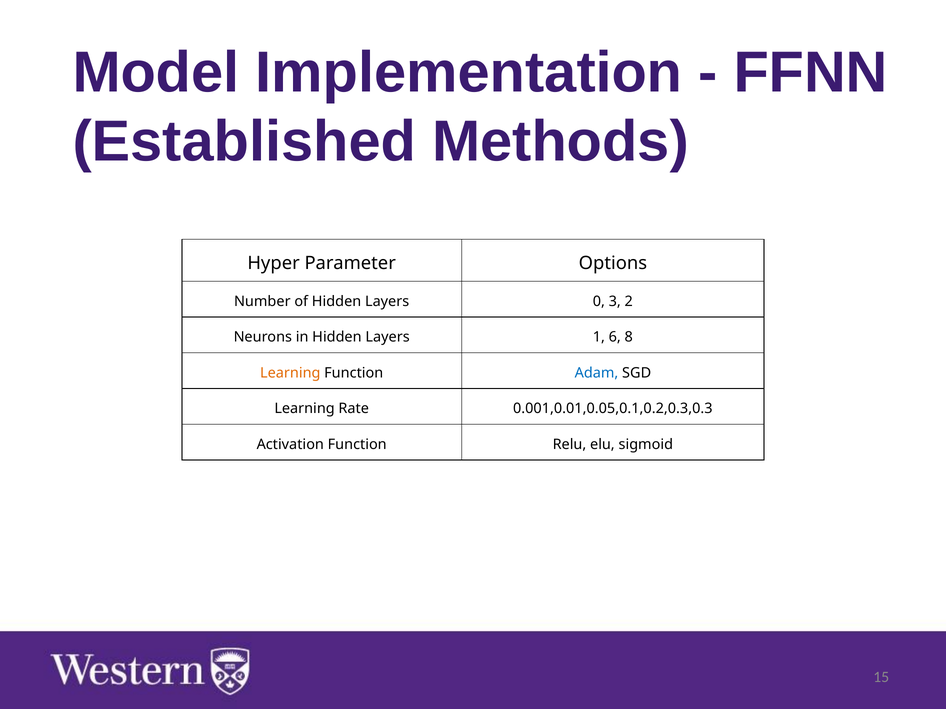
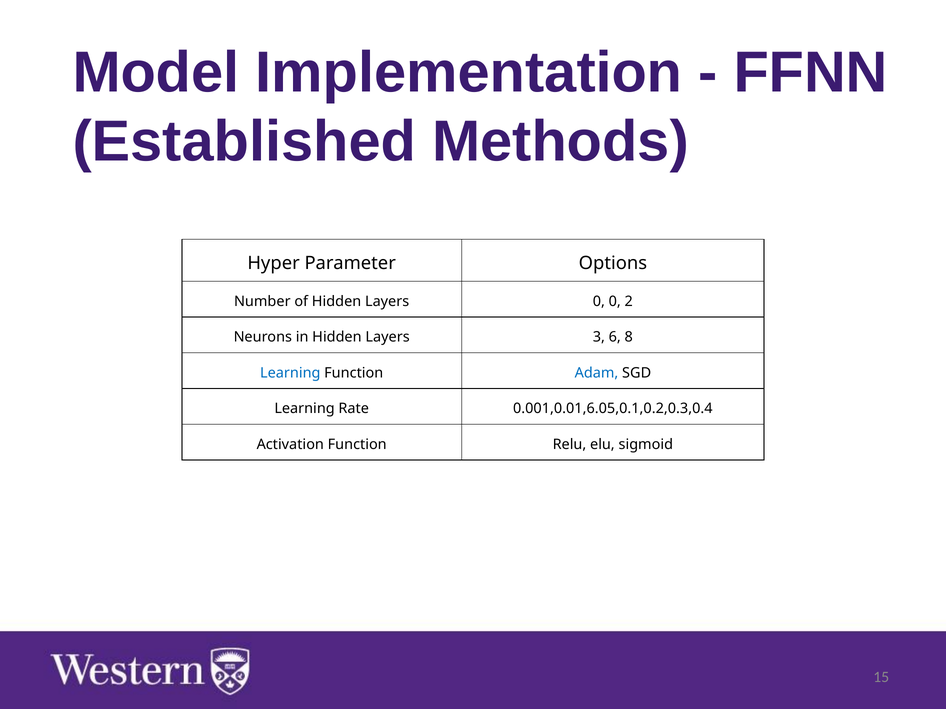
0 3: 3 -> 0
1: 1 -> 3
Learning at (290, 373) colour: orange -> blue
0.001,0.01,0.05,0.1,0.2,0.3,0.3: 0.001,0.01,0.05,0.1,0.2,0.3,0.3 -> 0.001,0.01,6.05,0.1,0.2,0.3,0.4
